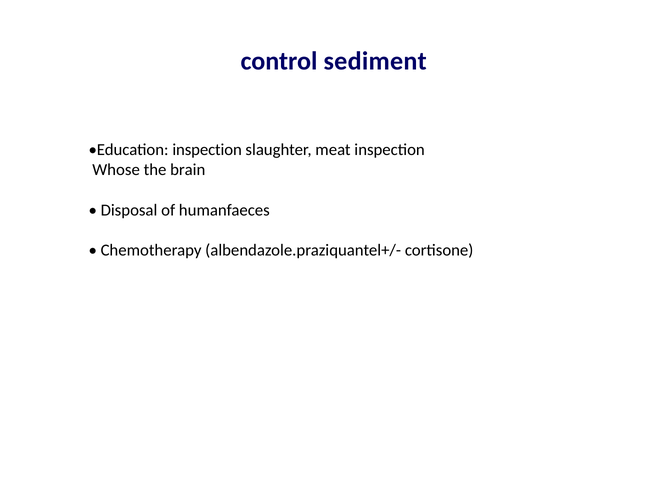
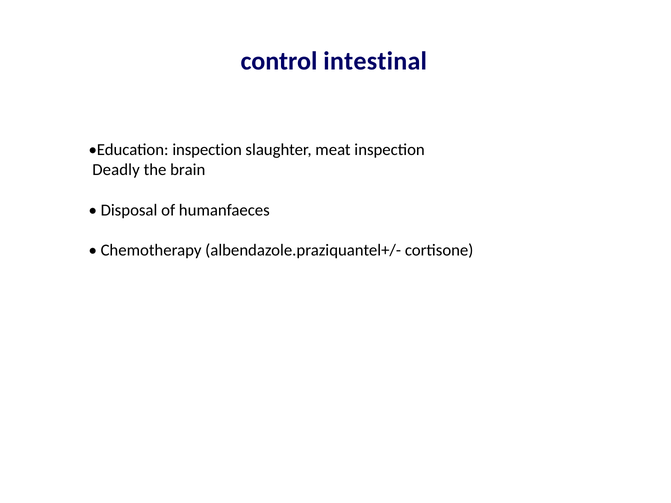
sediment: sediment -> intestinal
Whose: Whose -> Deadly
